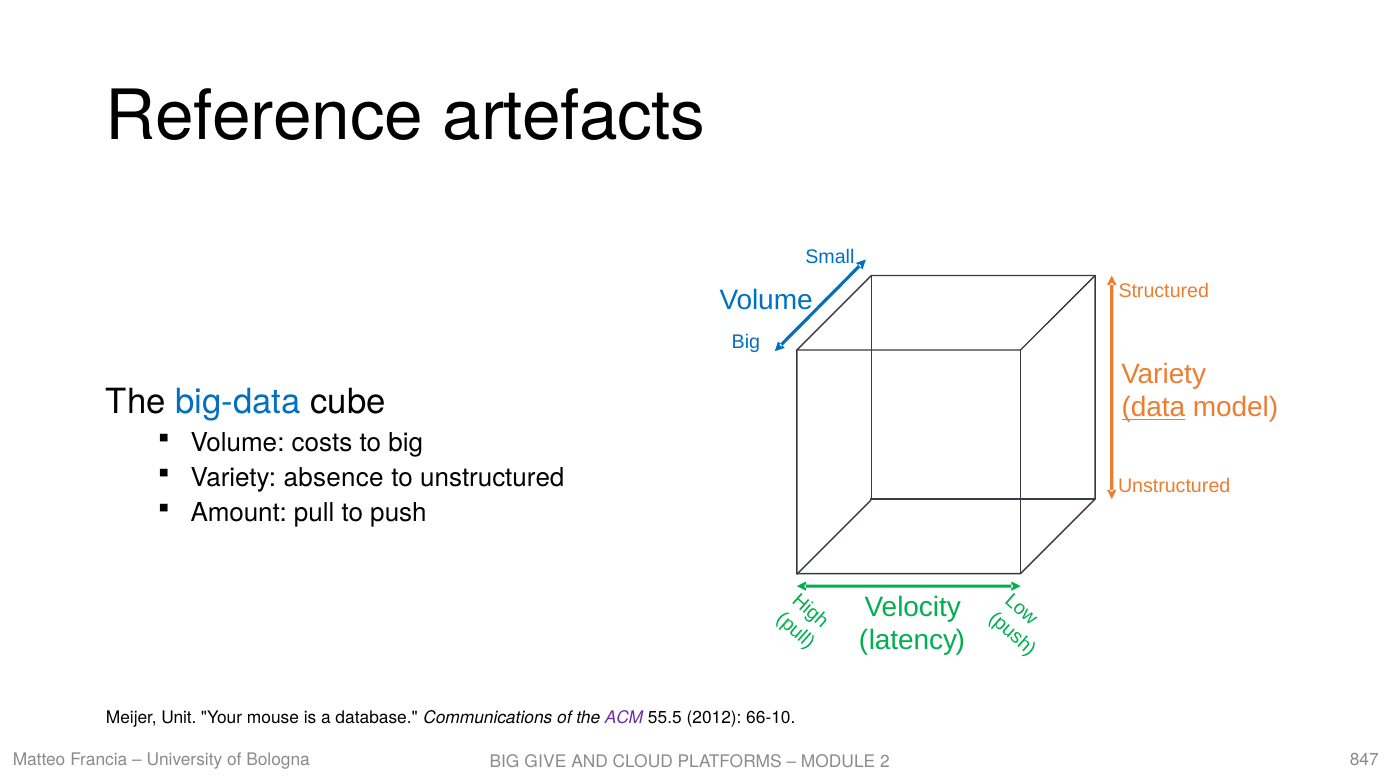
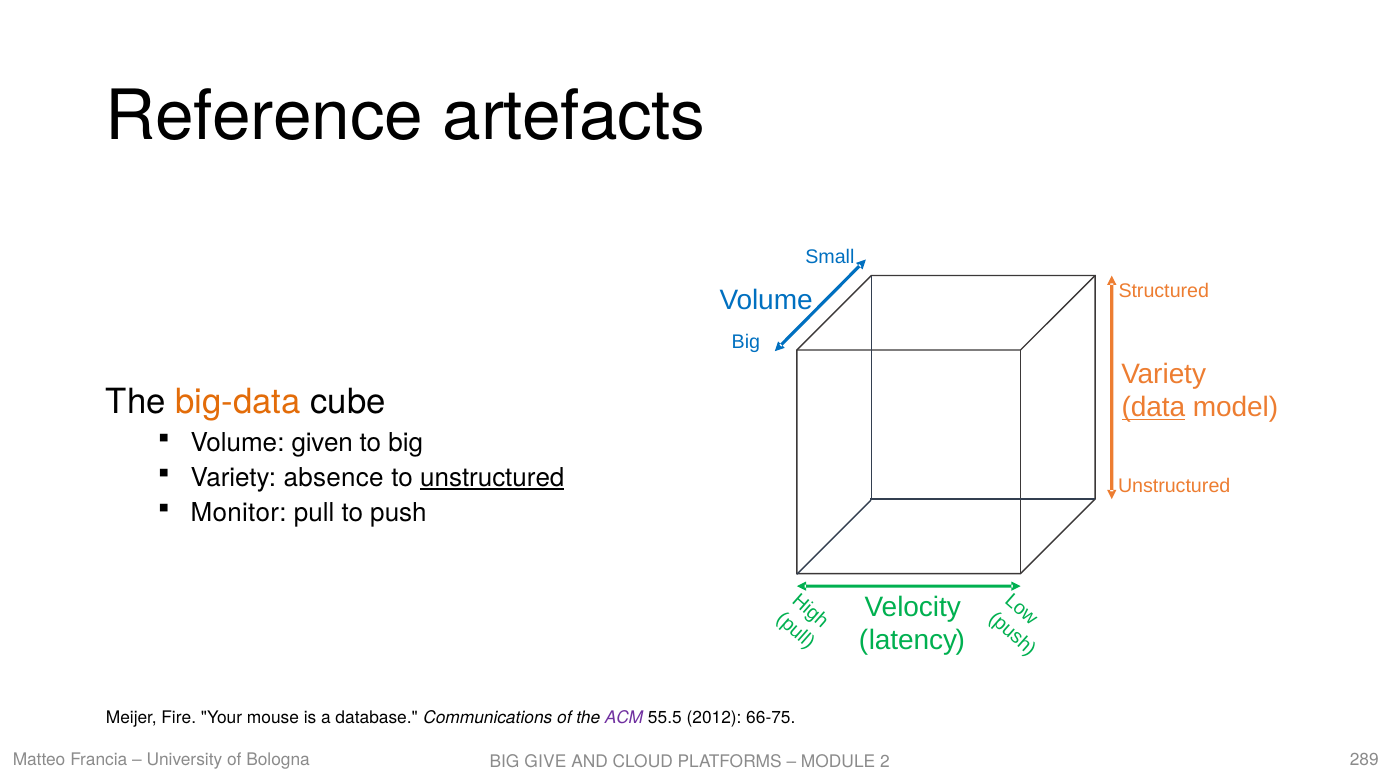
big-data colour: blue -> orange
costs: costs -> given
unstructured at (492, 478) underline: none -> present
Amount: Amount -> Monitor
Unit: Unit -> Fire
66-10: 66-10 -> 66-75
847: 847 -> 289
